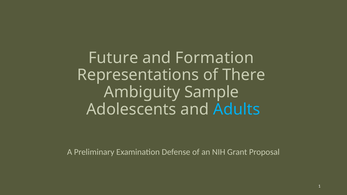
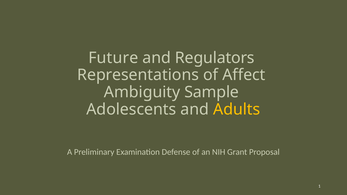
Formation: Formation -> Regulators
There: There -> Affect
Adults colour: light blue -> yellow
